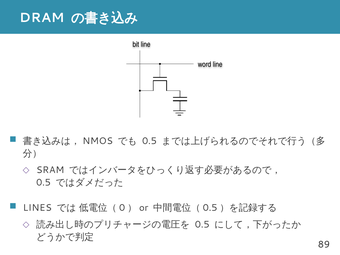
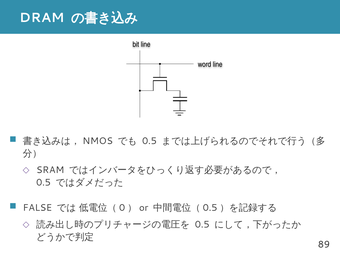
LINES: LINES -> FALSE
